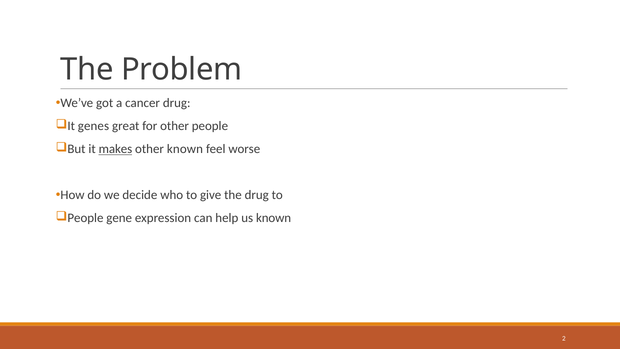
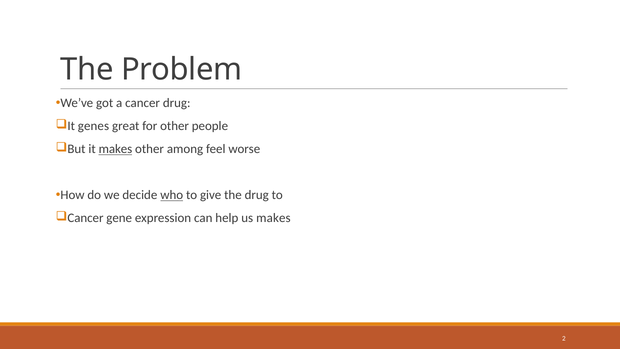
other known: known -> among
who underline: none -> present
People at (85, 218): People -> Cancer
us known: known -> makes
